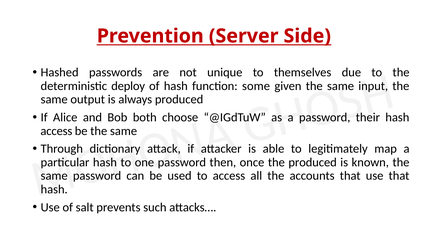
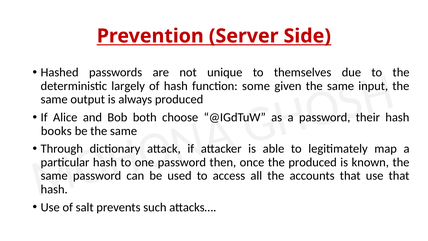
deploy: deploy -> largely
access at (56, 131): access -> books
